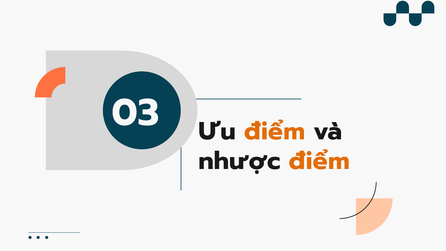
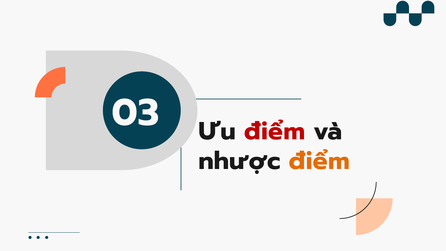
điểm at (275, 131) colour: orange -> red
